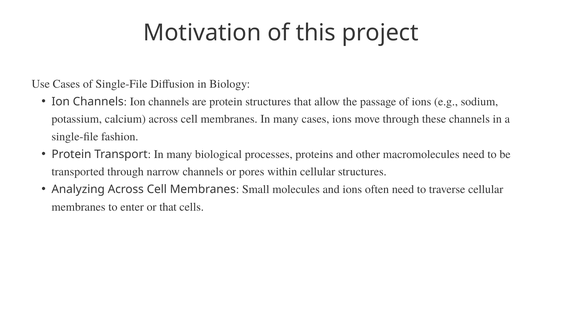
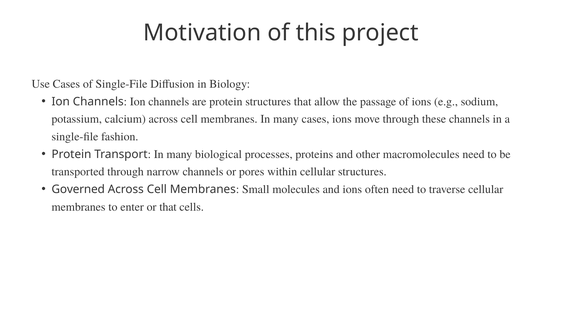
Analyzing: Analyzing -> Governed
